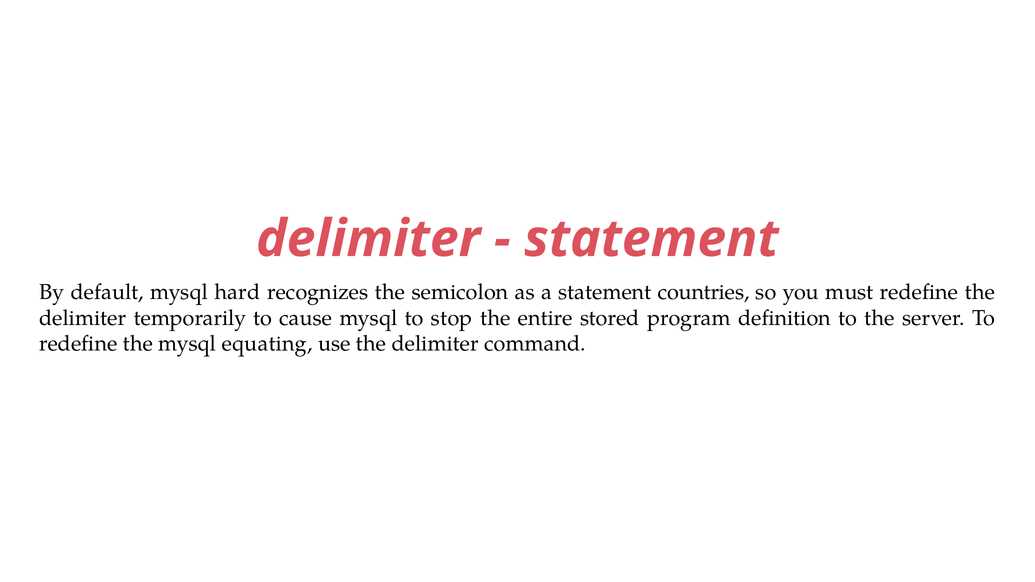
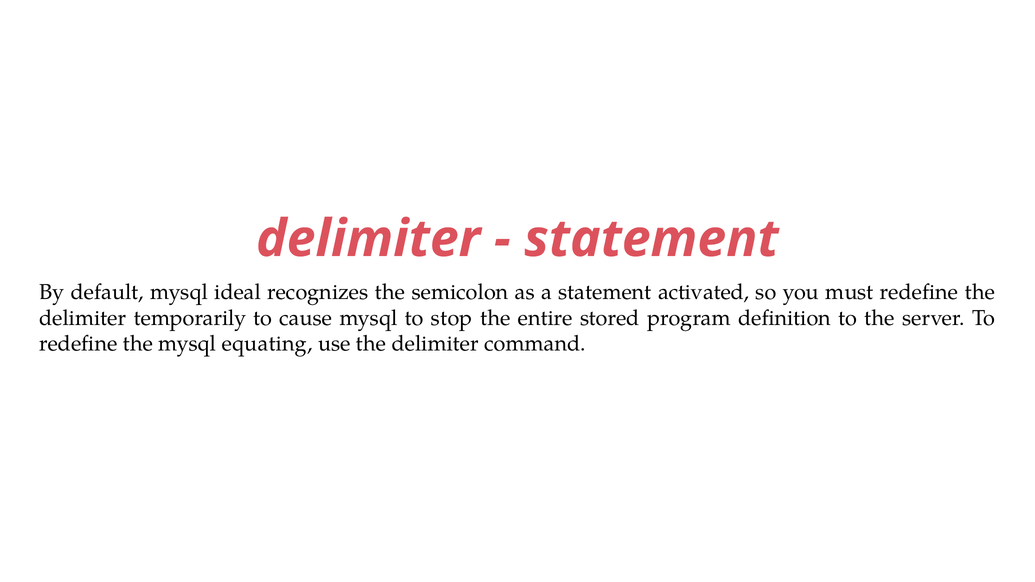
hard: hard -> ideal
countries: countries -> activated
